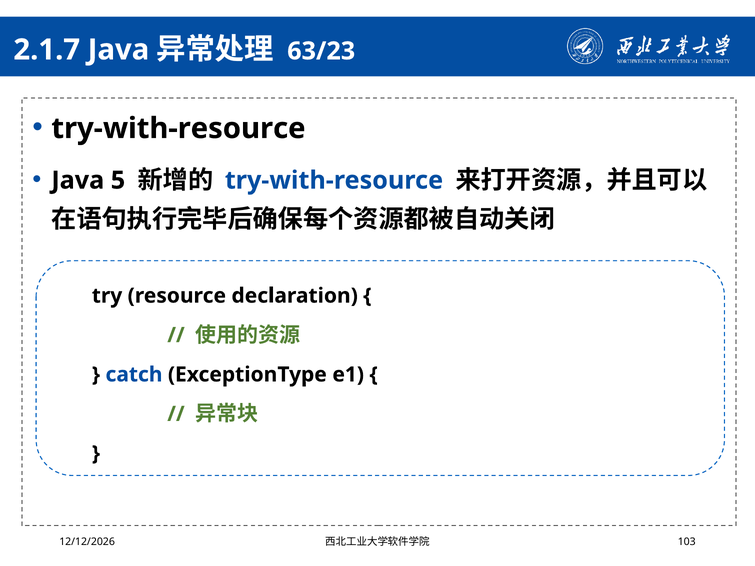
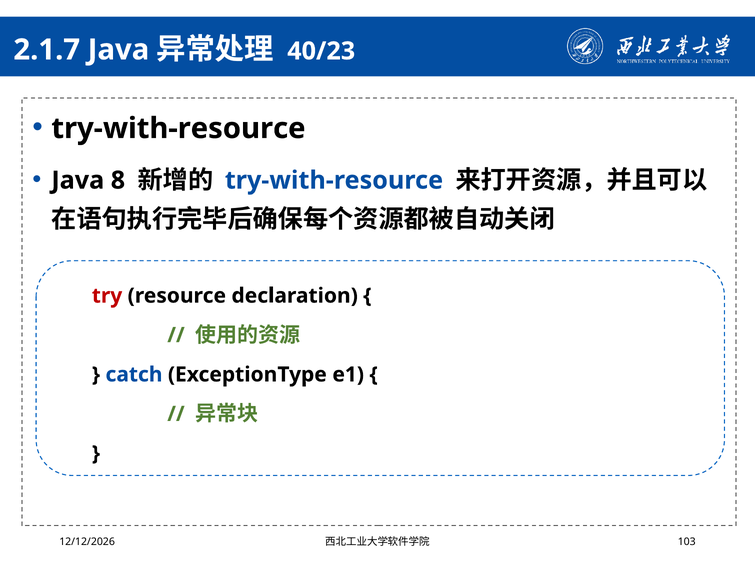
63/23: 63/23 -> 40/23
5: 5 -> 8
try colour: black -> red
